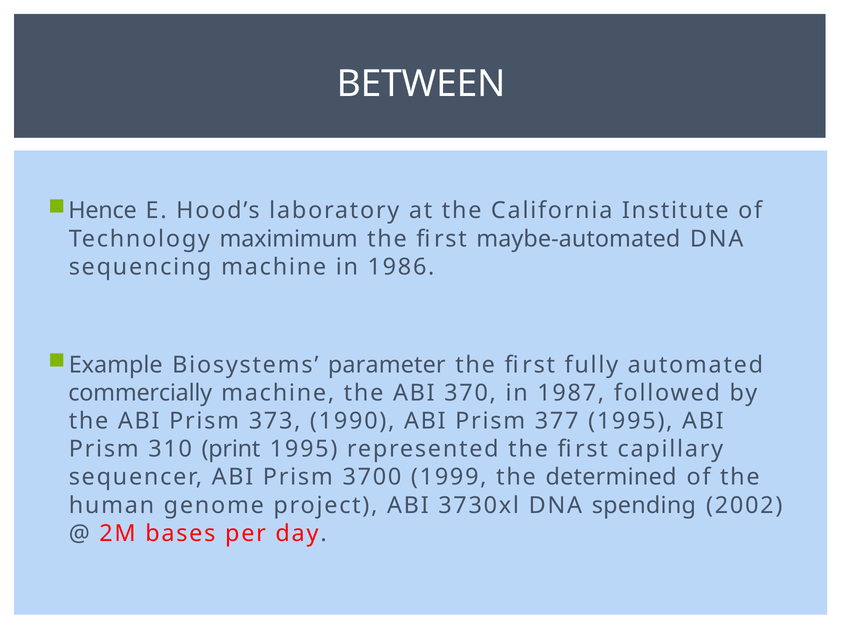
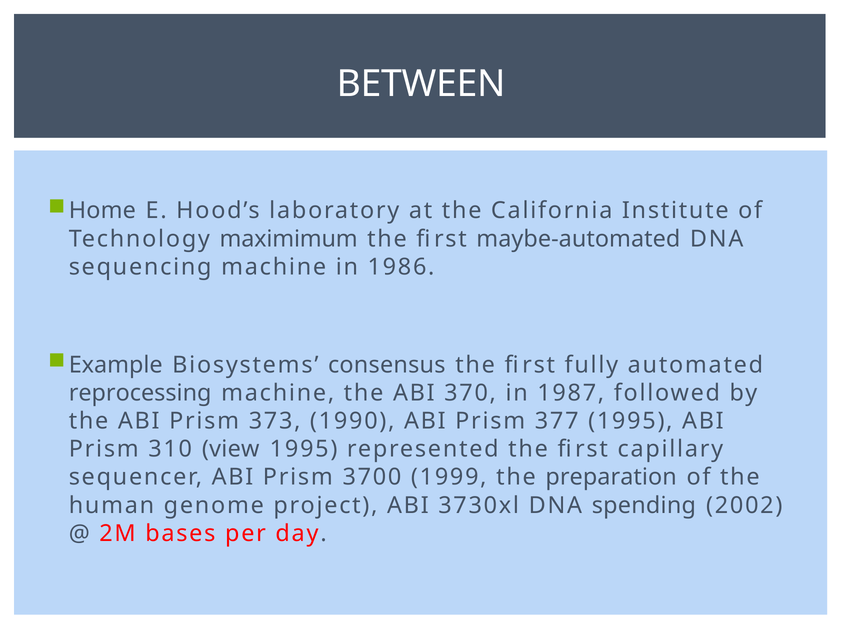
Hence: Hence -> Home
parameter: parameter -> consensus
commercially: commercially -> reprocessing
print: print -> view
determined: determined -> preparation
